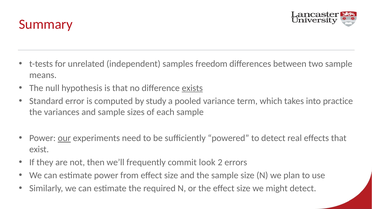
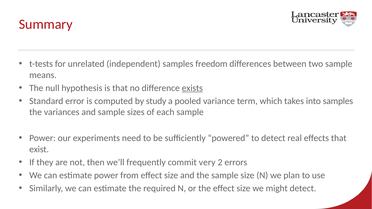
into practice: practice -> samples
our underline: present -> none
look: look -> very
